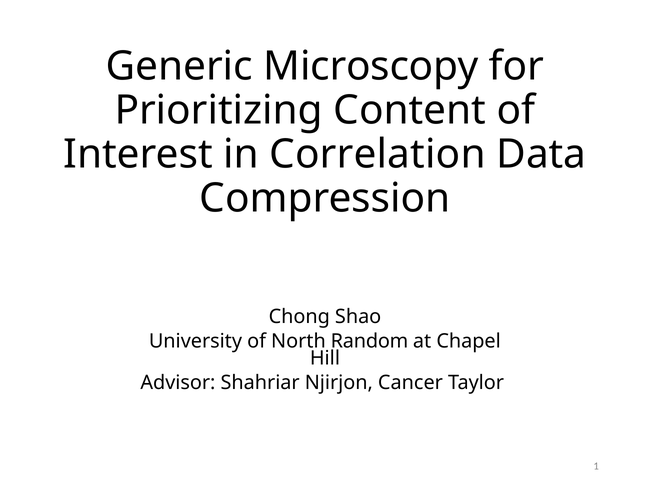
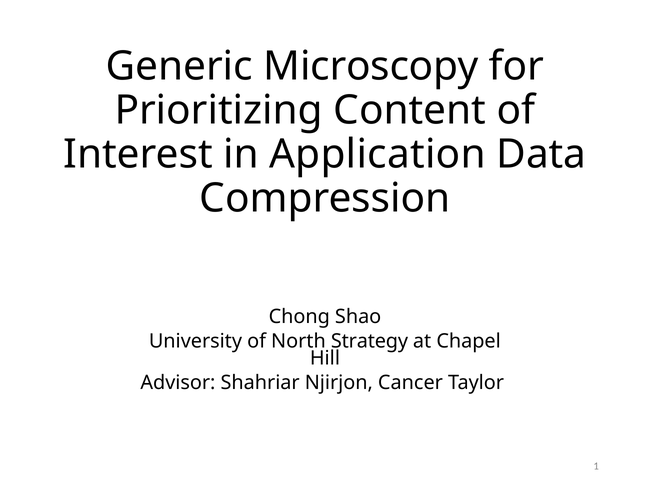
Correlation: Correlation -> Application
Random: Random -> Strategy
